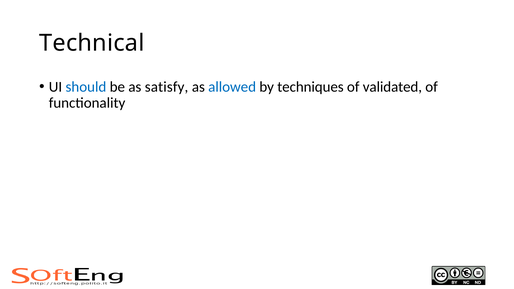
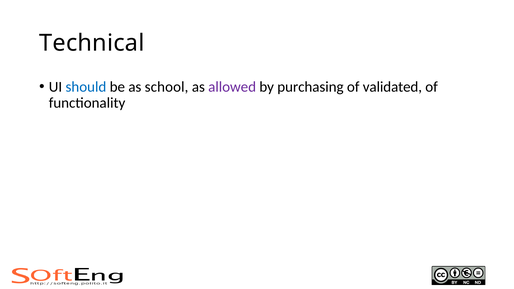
satisfy: satisfy -> school
allowed colour: blue -> purple
techniques: techniques -> purchasing
